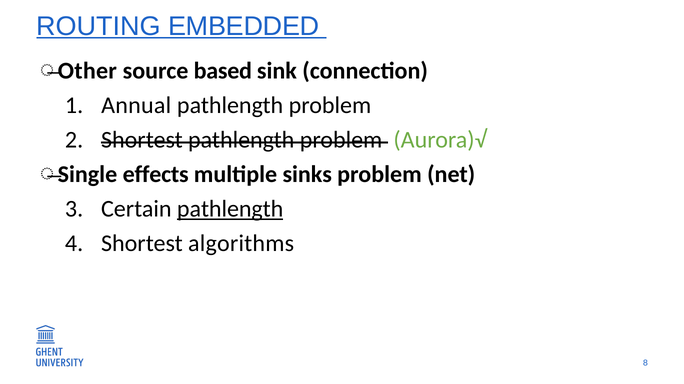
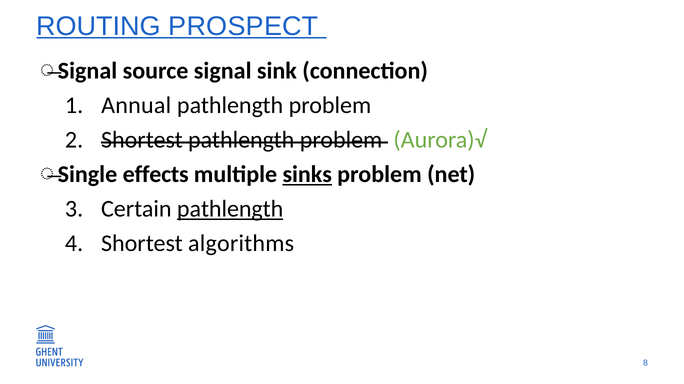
EMBEDDED: EMBEDDED -> PROSPECT
Other at (87, 71): Other -> Signal
source based: based -> signal
sinks underline: none -> present
